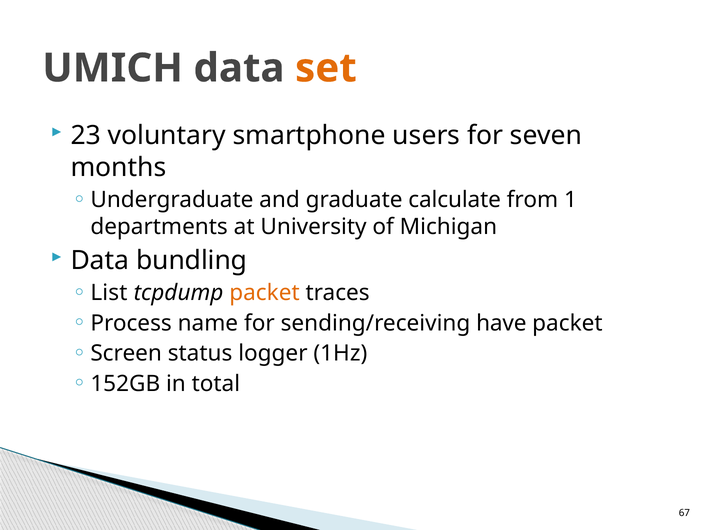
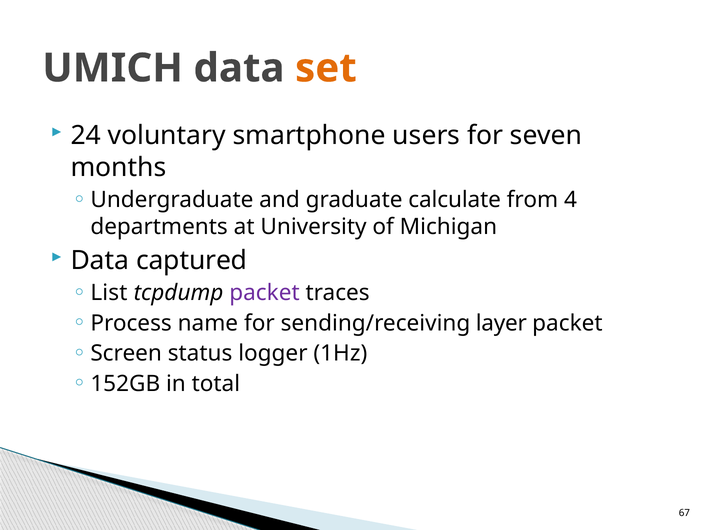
23: 23 -> 24
1: 1 -> 4
bundling: bundling -> captured
packet at (264, 293) colour: orange -> purple
have: have -> layer
